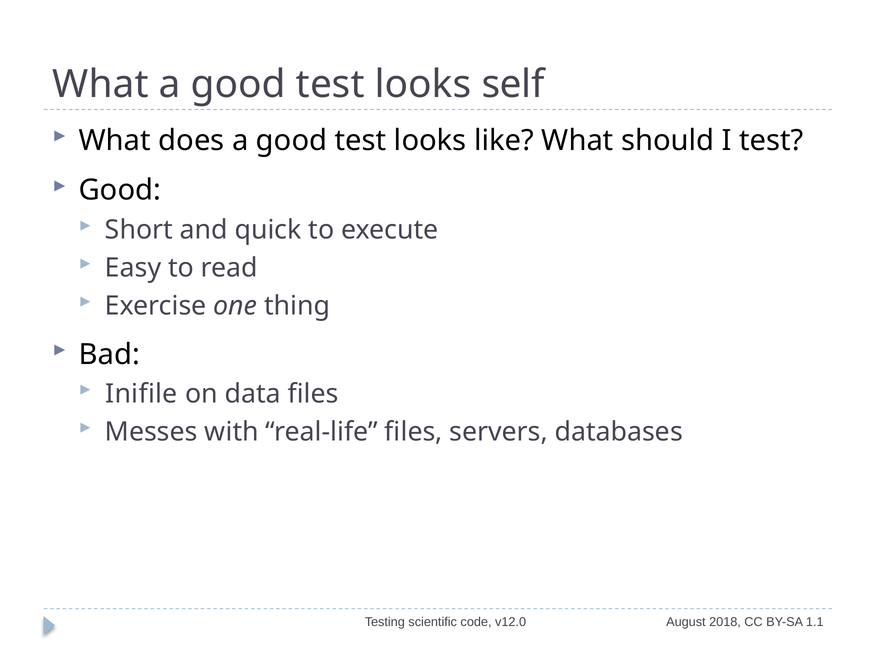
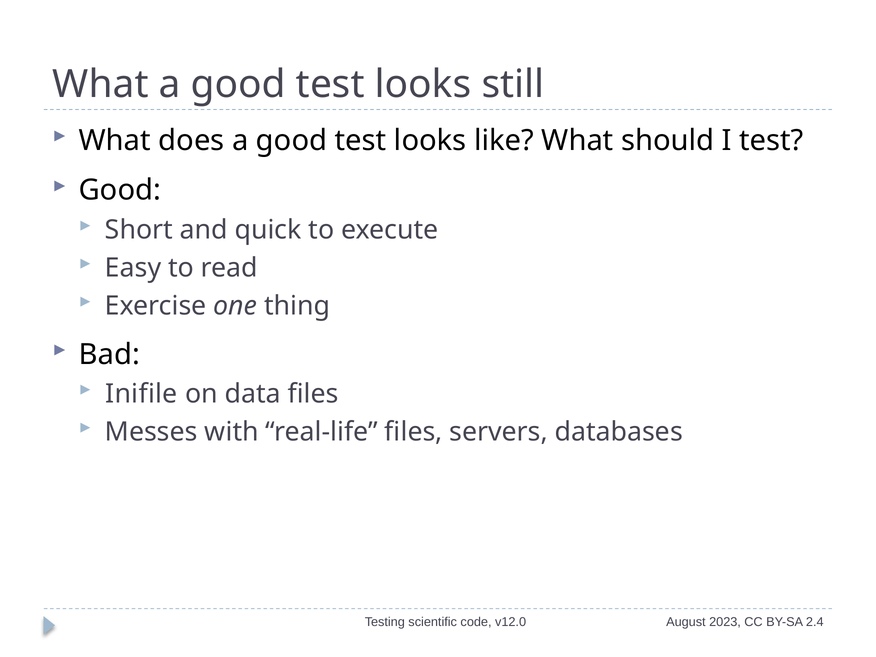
self: self -> still
2018: 2018 -> 2023
1.1: 1.1 -> 2.4
